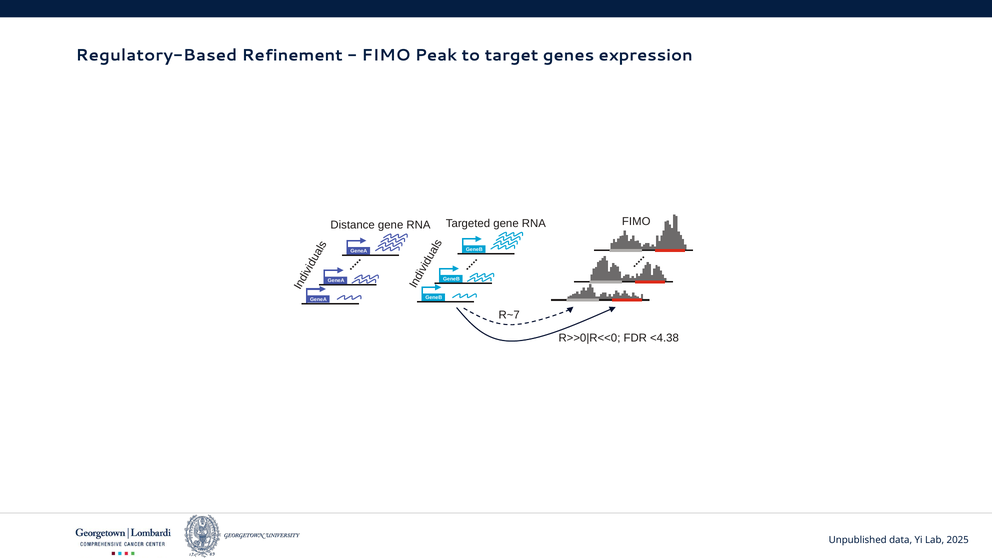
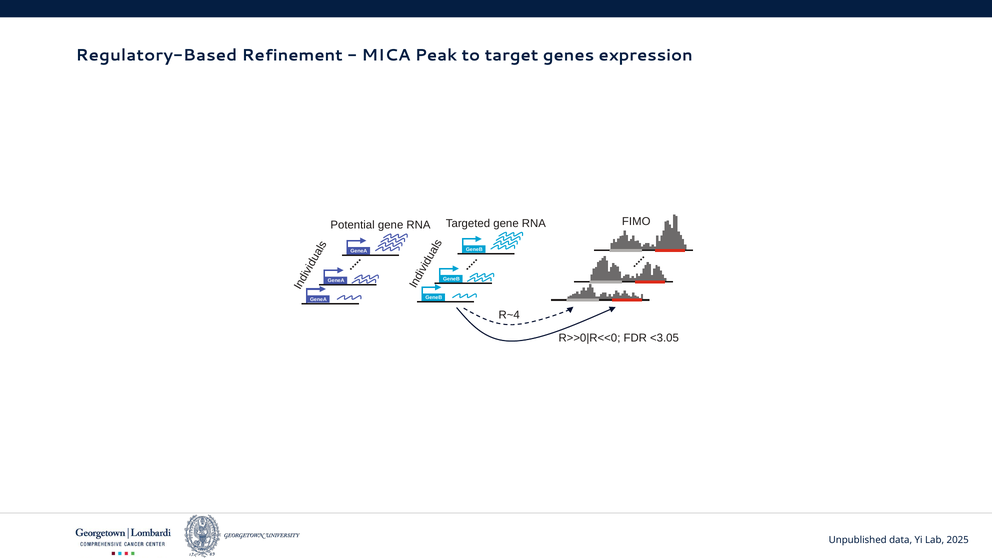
FIMO at (386, 55): FIMO -> MICA
Distance: Distance -> Potential
R~7: R~7 -> R~4
<4.38: <4.38 -> <3.05
